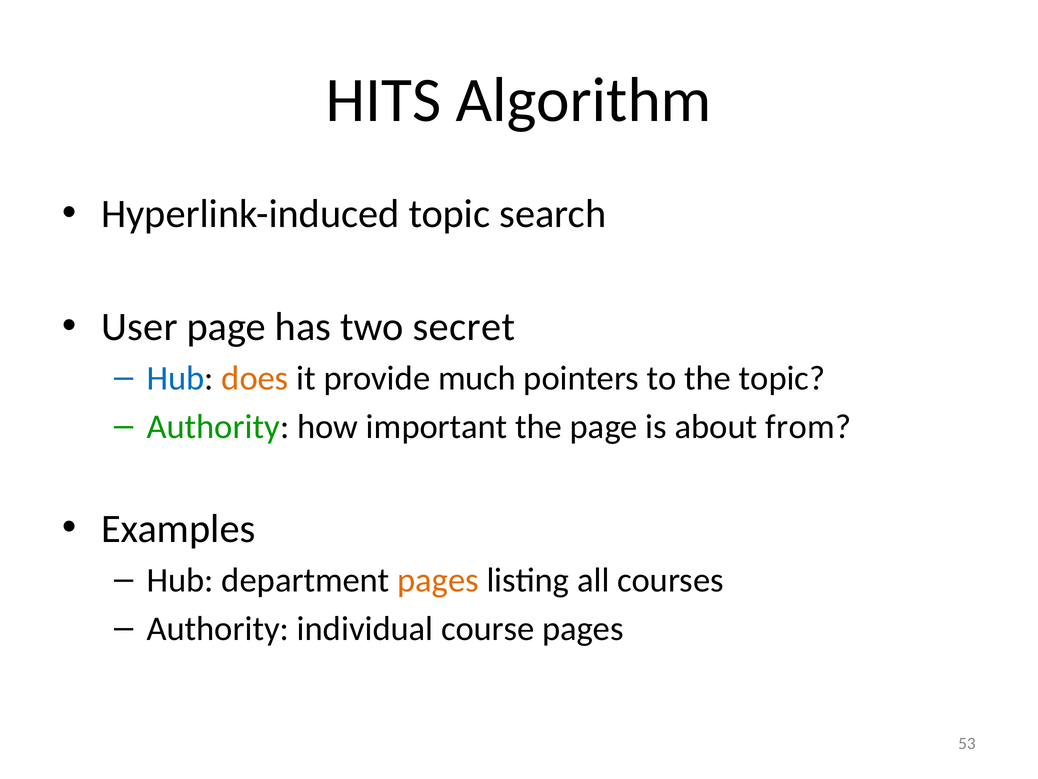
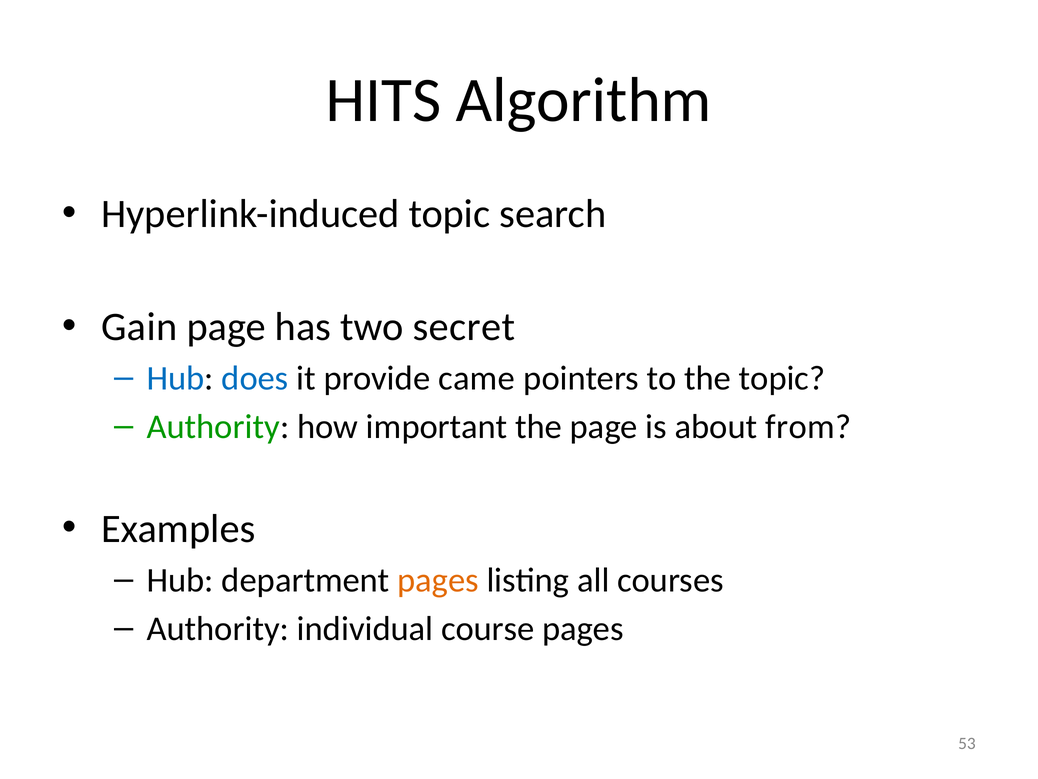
User: User -> Gain
does colour: orange -> blue
much: much -> came
